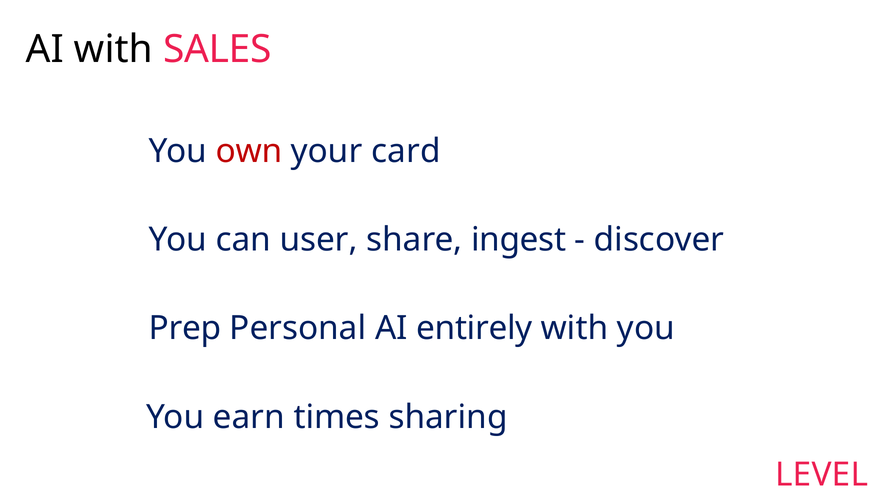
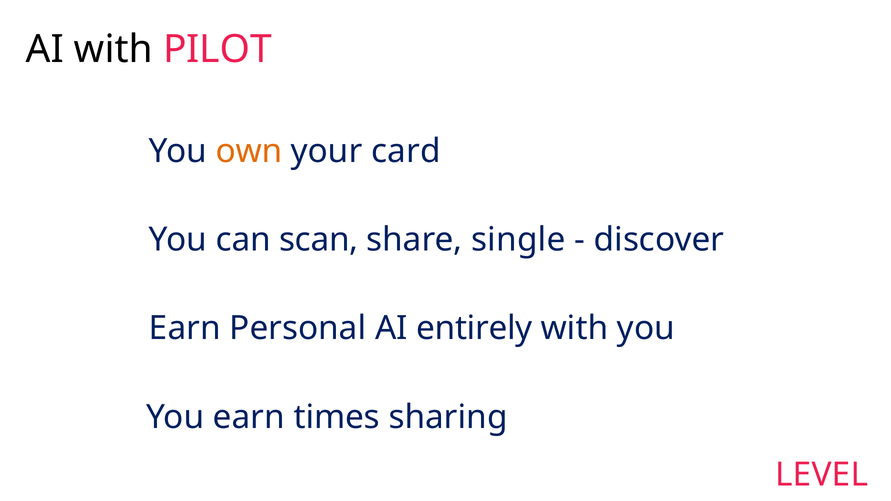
SALES: SALES -> PILOT
own colour: red -> orange
user: user -> scan
ingest: ingest -> single
Prep at (185, 329): Prep -> Earn
